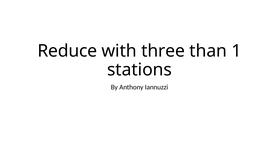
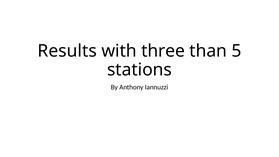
Reduce: Reduce -> Results
1: 1 -> 5
